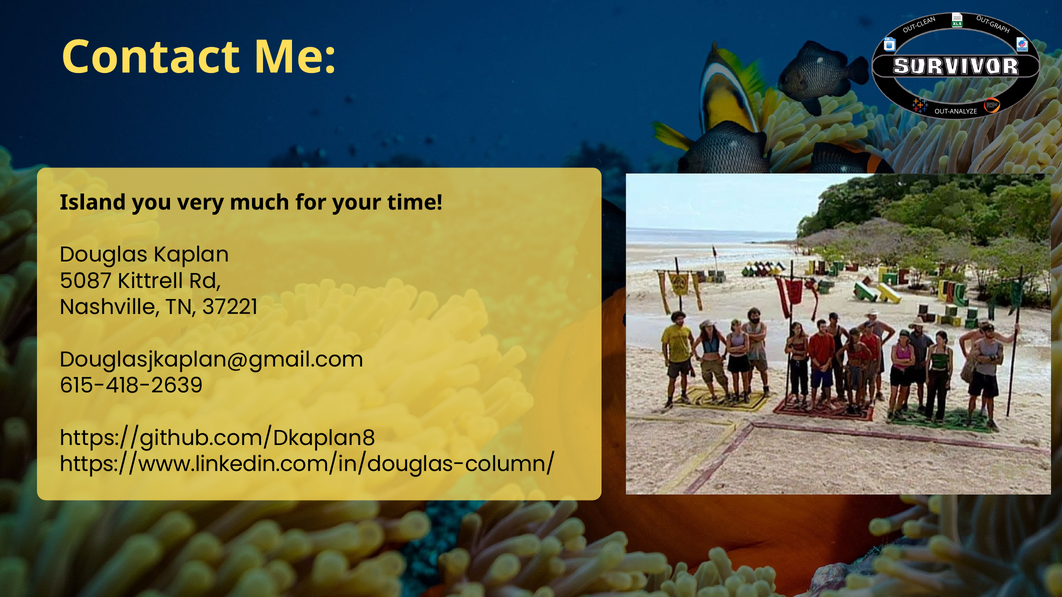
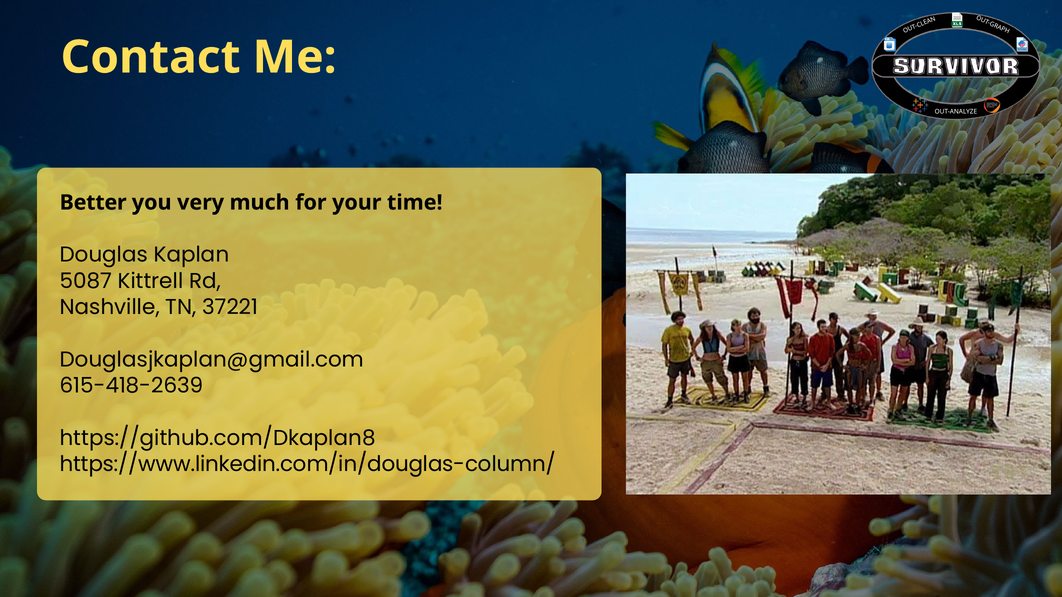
Island: Island -> Better
